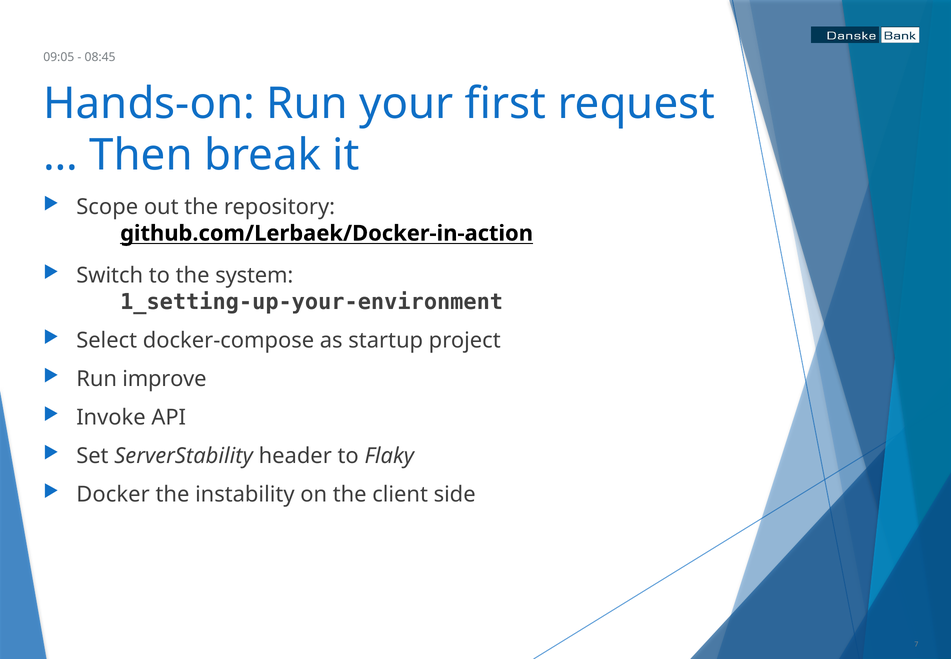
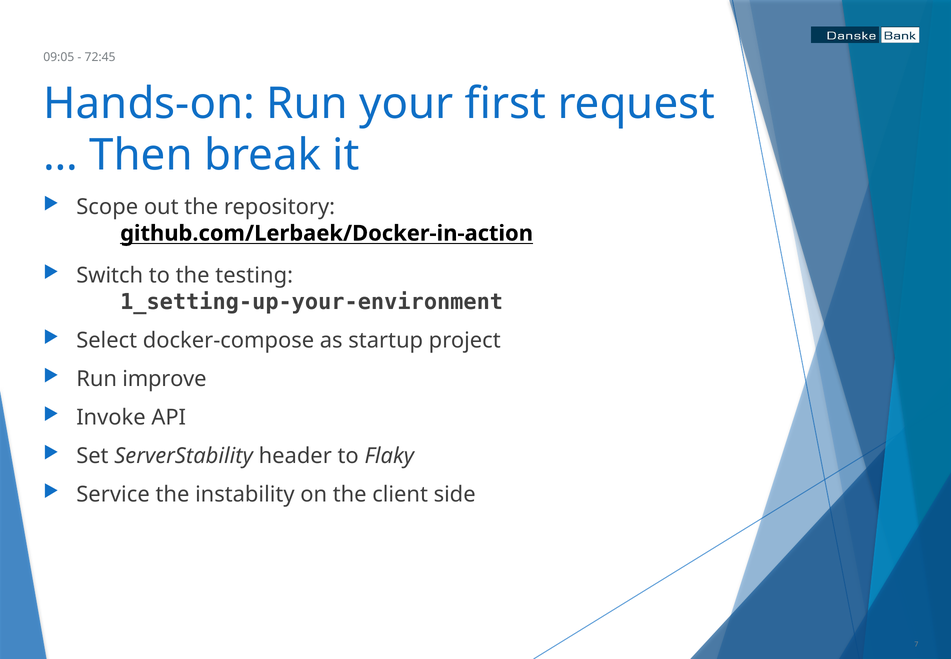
08:45: 08:45 -> 72:45
system: system -> testing
Docker: Docker -> Service
